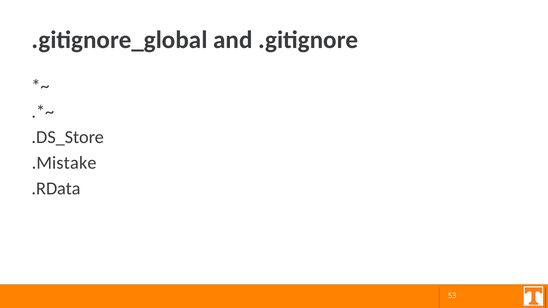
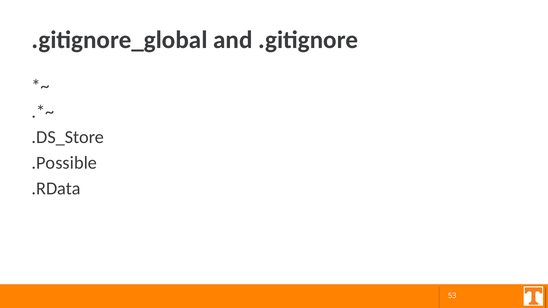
.Mistake: .Mistake -> .Possible
